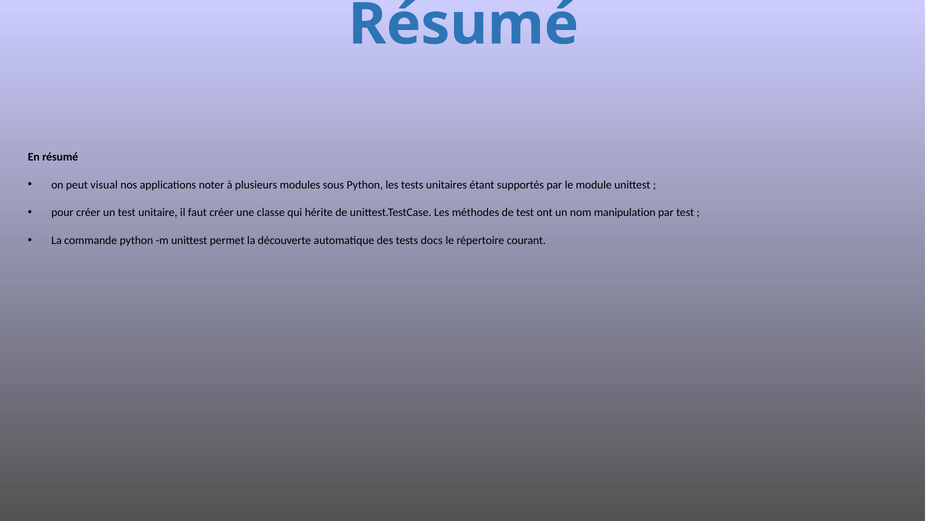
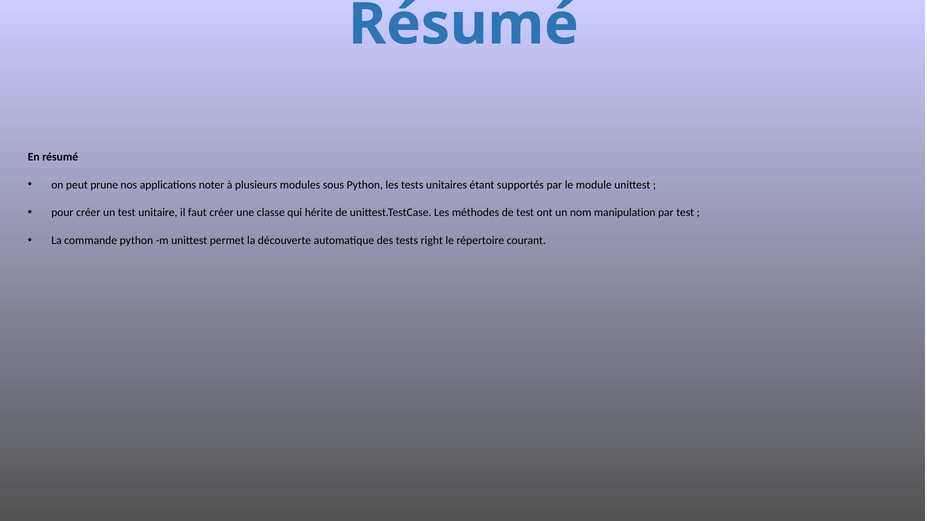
visual: visual -> prune
docs: docs -> right
